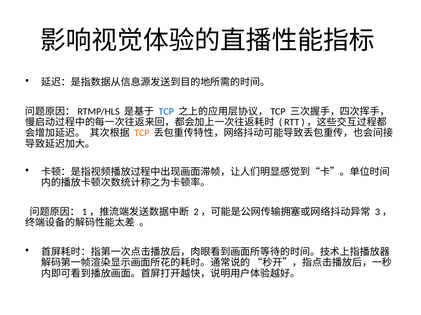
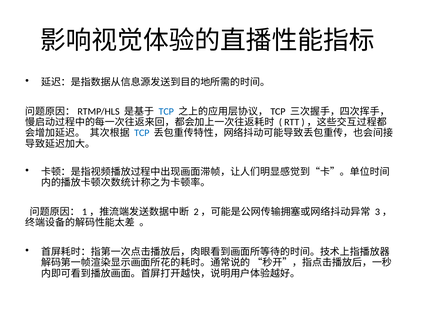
TCP at (142, 133) colour: orange -> blue
